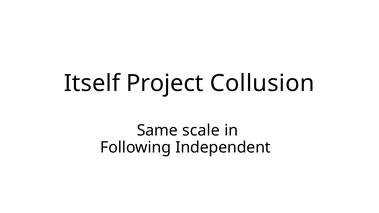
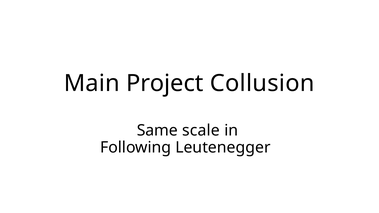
Itself: Itself -> Main
Independent: Independent -> Leutenegger
